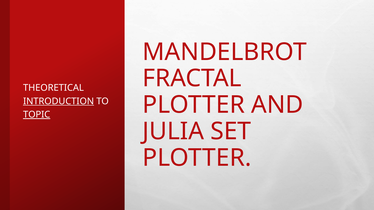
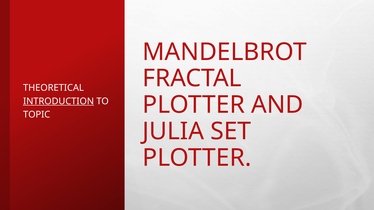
TOPIC underline: present -> none
